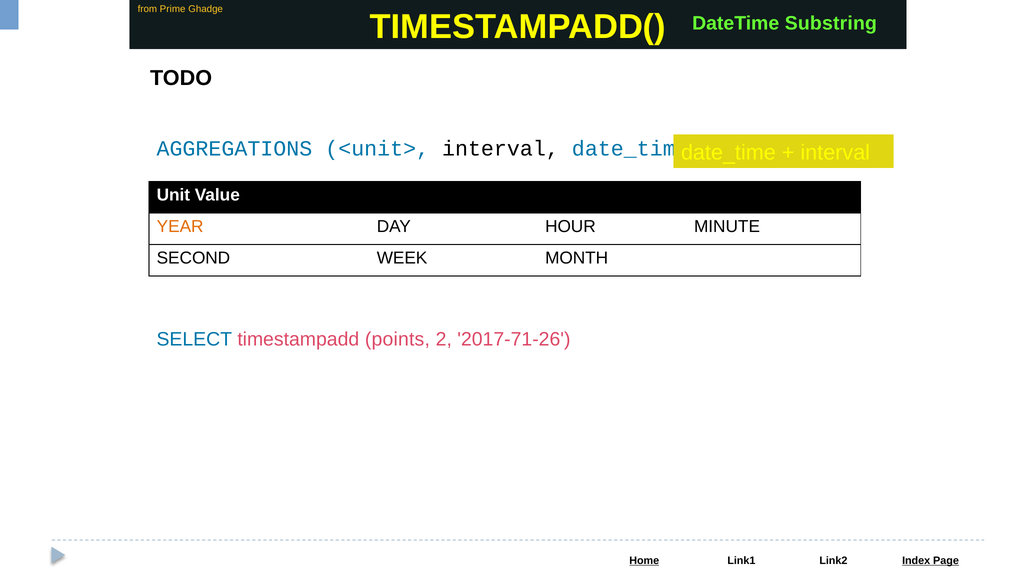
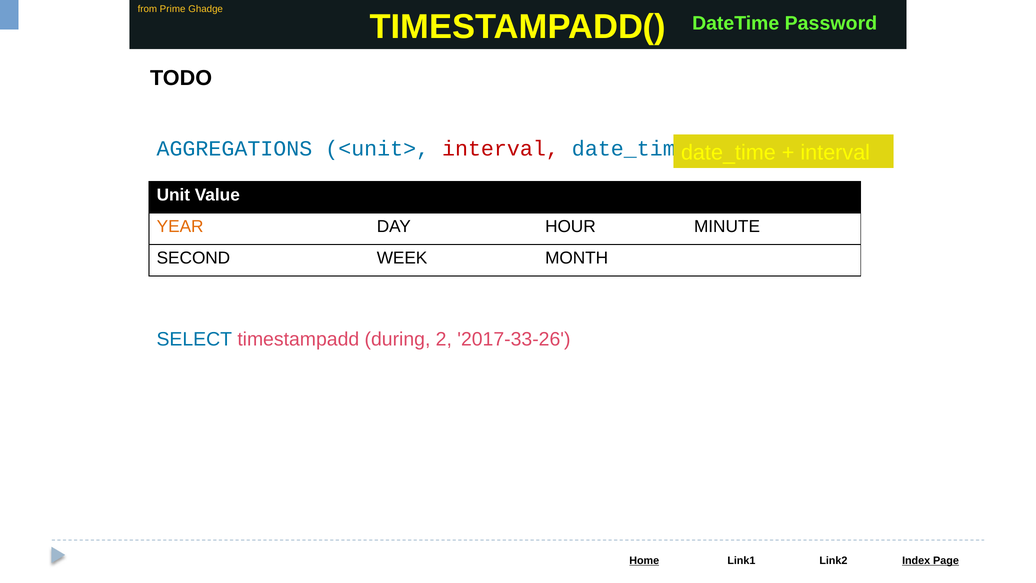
Substring: Substring -> Password
interval at (500, 149) colour: black -> red
points: points -> during
2017-71-26: 2017-71-26 -> 2017-33-26
